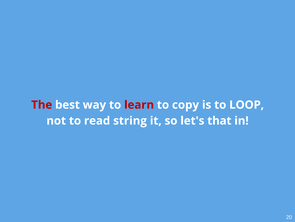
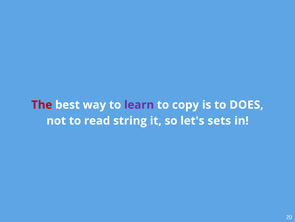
learn colour: red -> purple
LOOP: LOOP -> DOES
that: that -> sets
